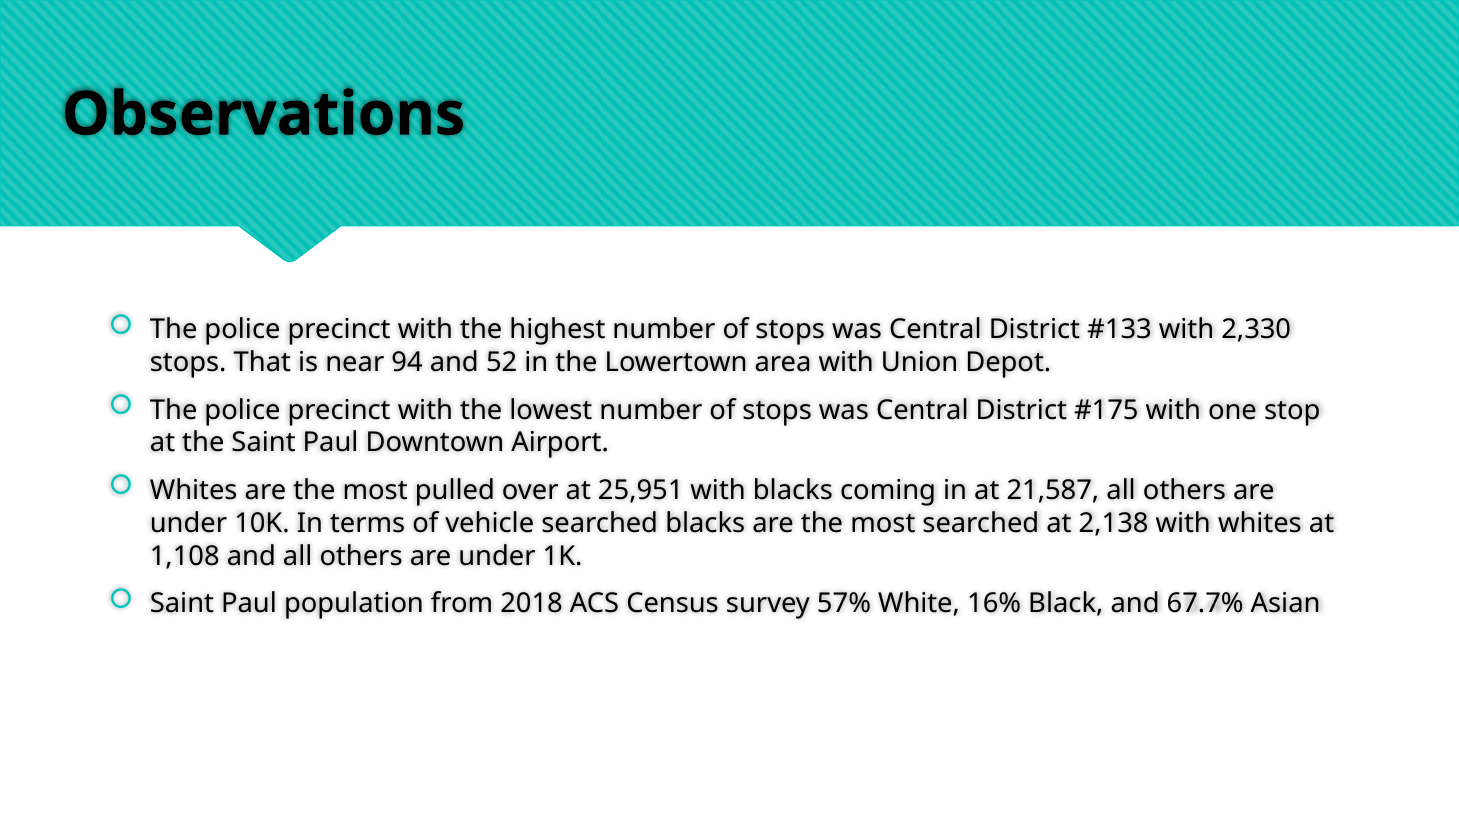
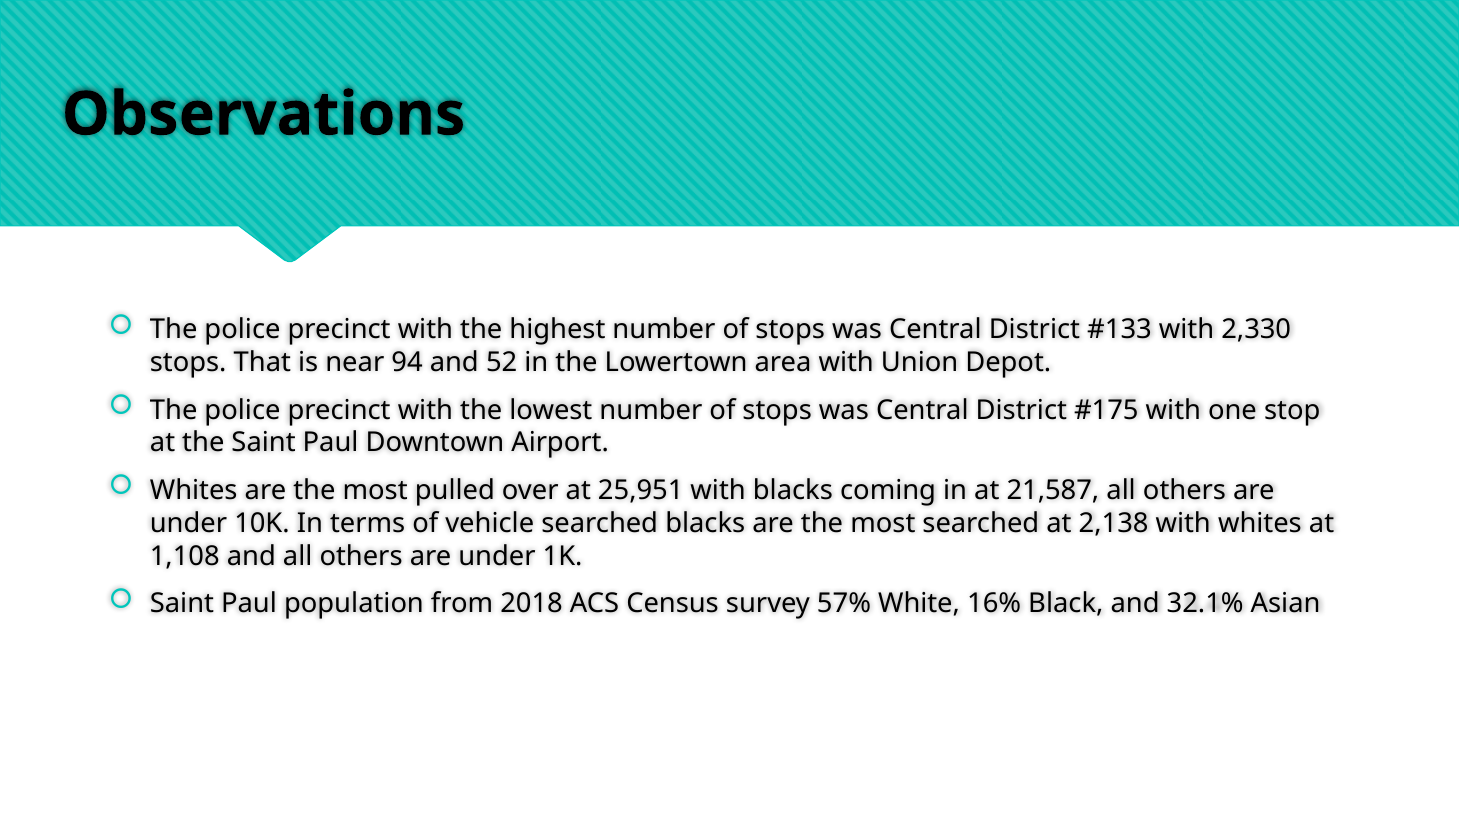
67.7%: 67.7% -> 32.1%
